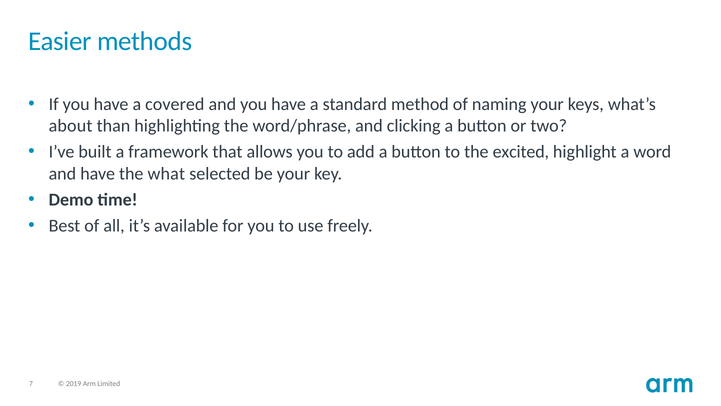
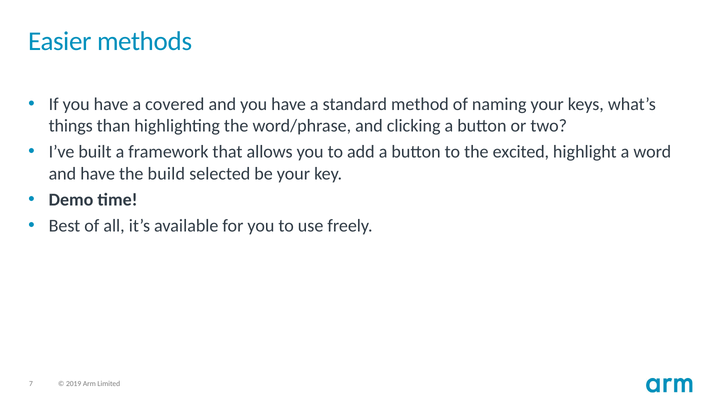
about: about -> things
what: what -> build
